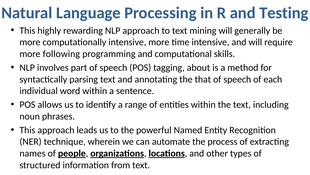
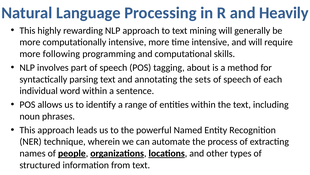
Testing: Testing -> Heavily
that: that -> sets
